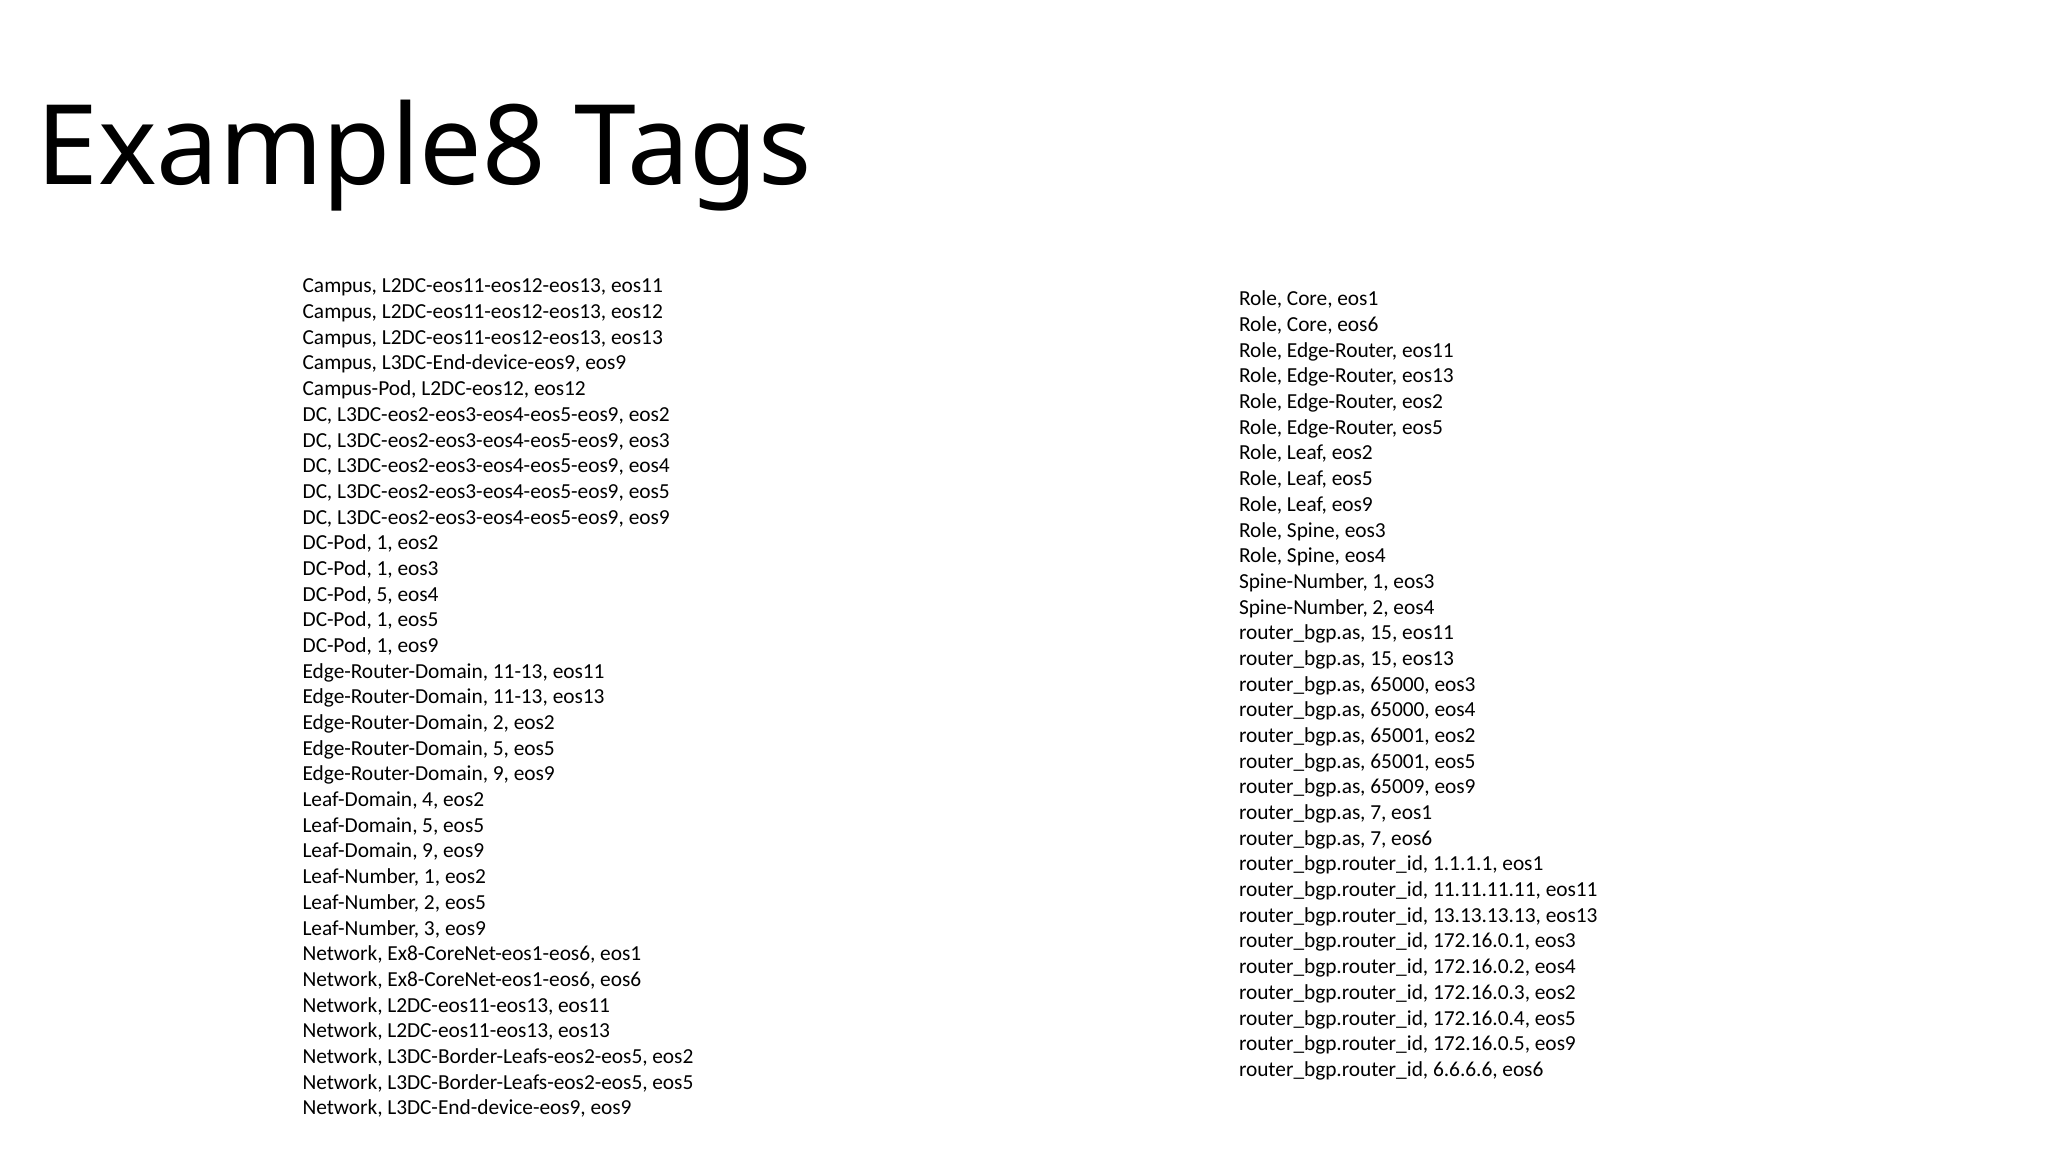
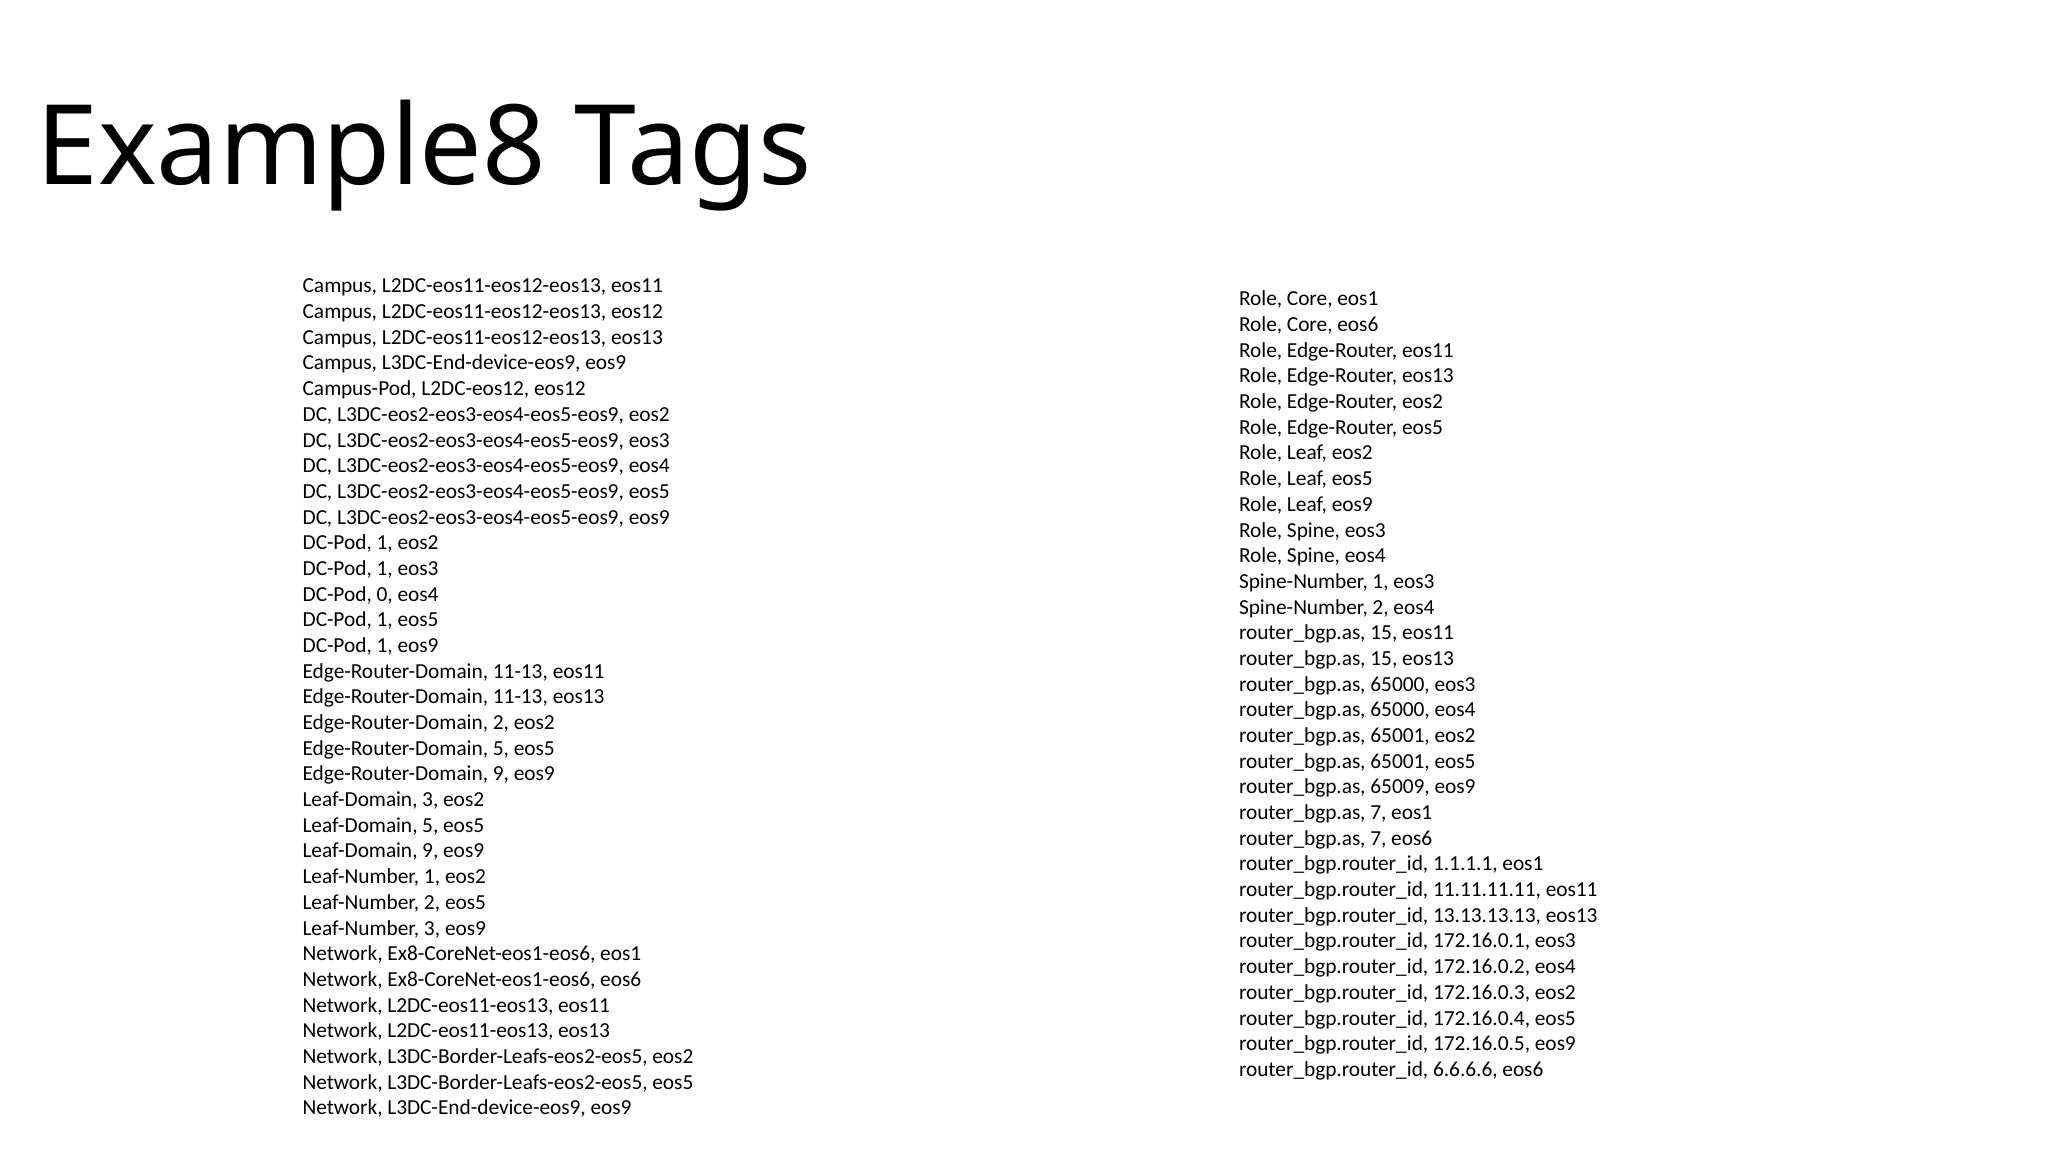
DC-Pod 5: 5 -> 0
Leaf-Domain 4: 4 -> 3
